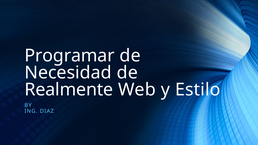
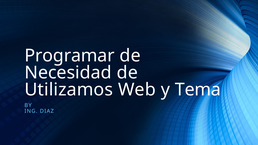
Realmente: Realmente -> Utilizamos
Estilo: Estilo -> Tema
